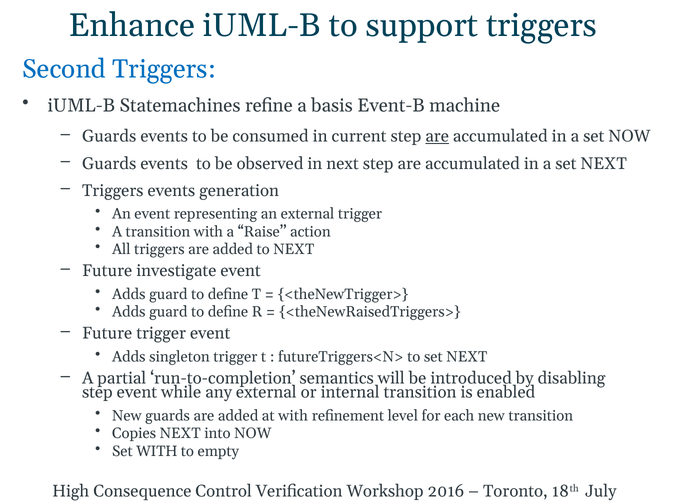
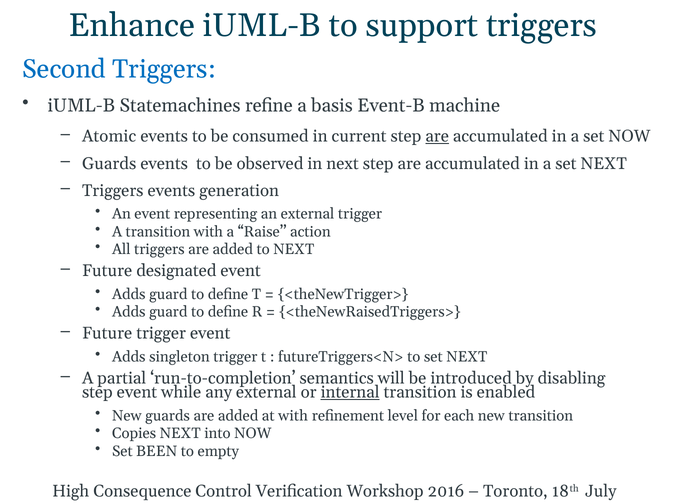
Guards at (109, 137): Guards -> Atomic
investigate: investigate -> designated
internal underline: none -> present
Set WITH: WITH -> BEEN
